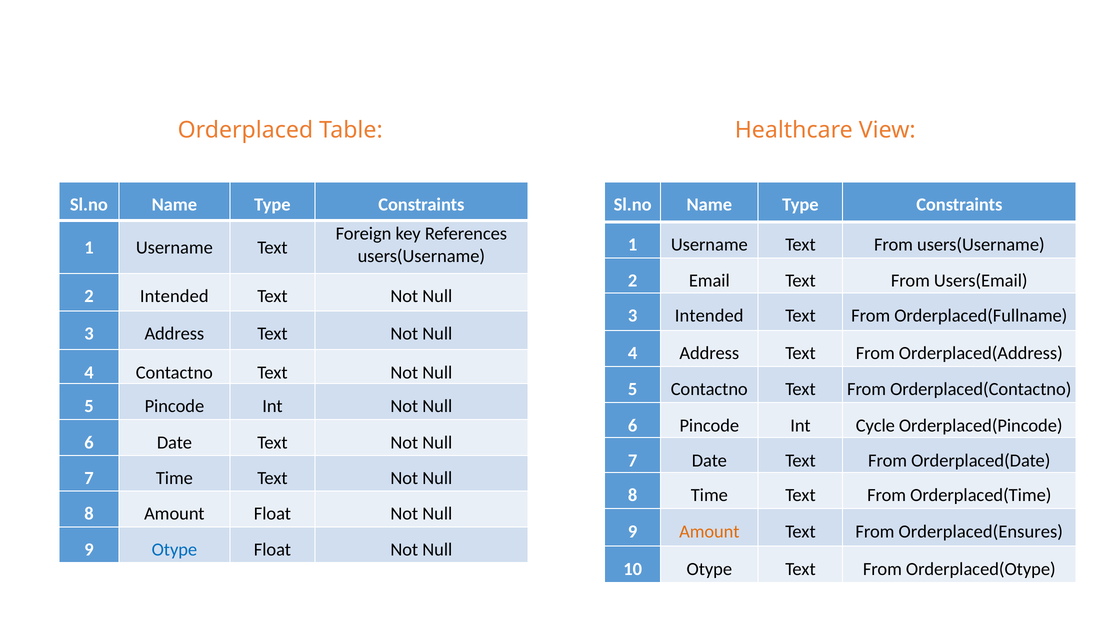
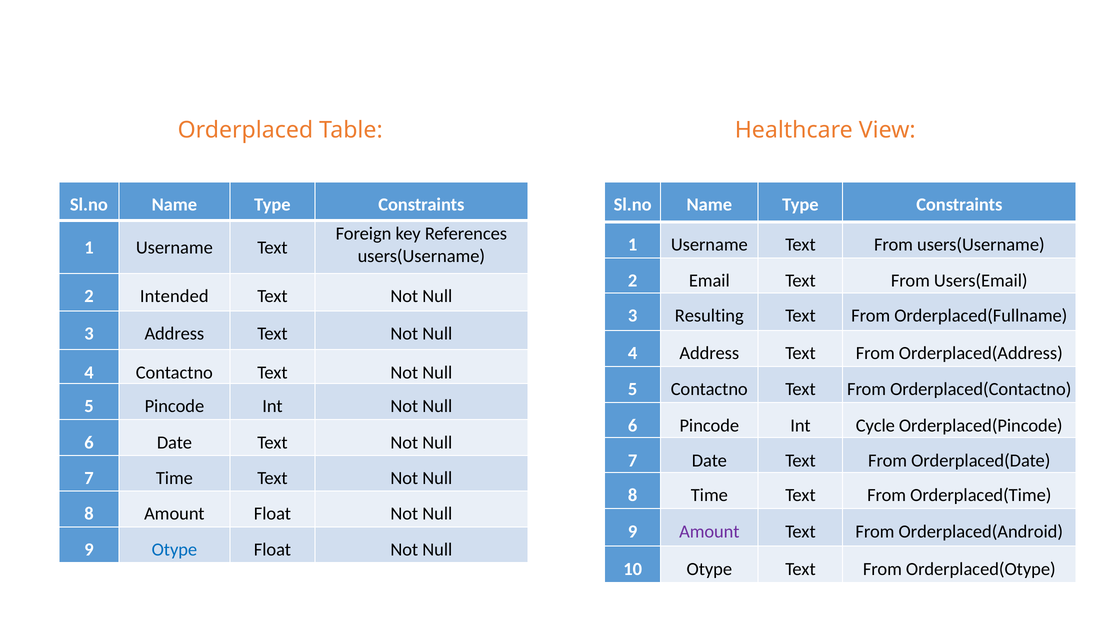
3 Intended: Intended -> Resulting
Amount at (709, 531) colour: orange -> purple
Orderplaced(Ensures: Orderplaced(Ensures -> Orderplaced(Android
